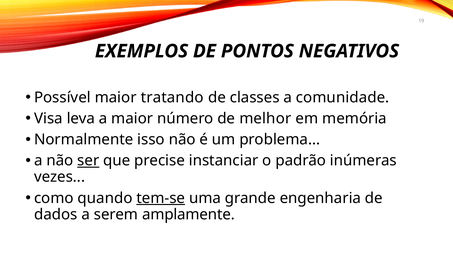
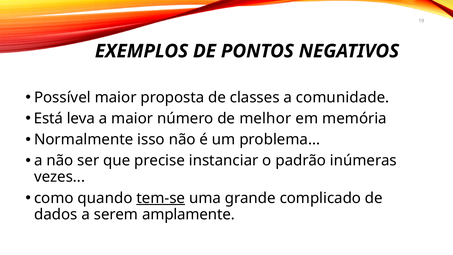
tratando: tratando -> proposta
Visa: Visa -> Está
ser underline: present -> none
engenharia: engenharia -> complicado
